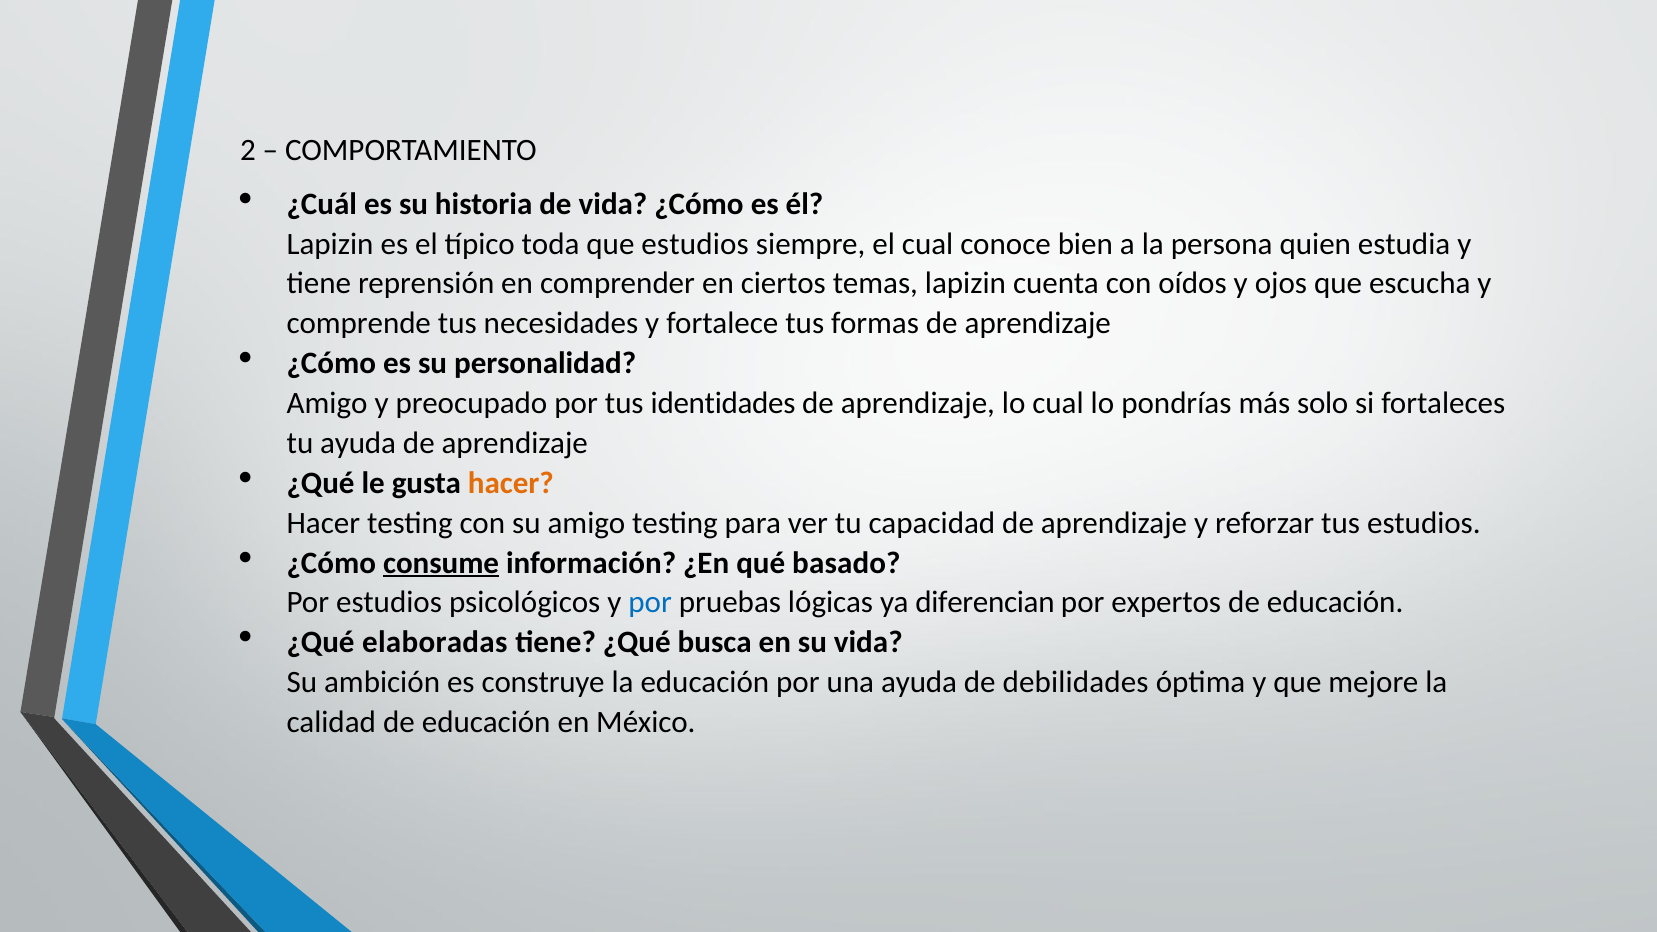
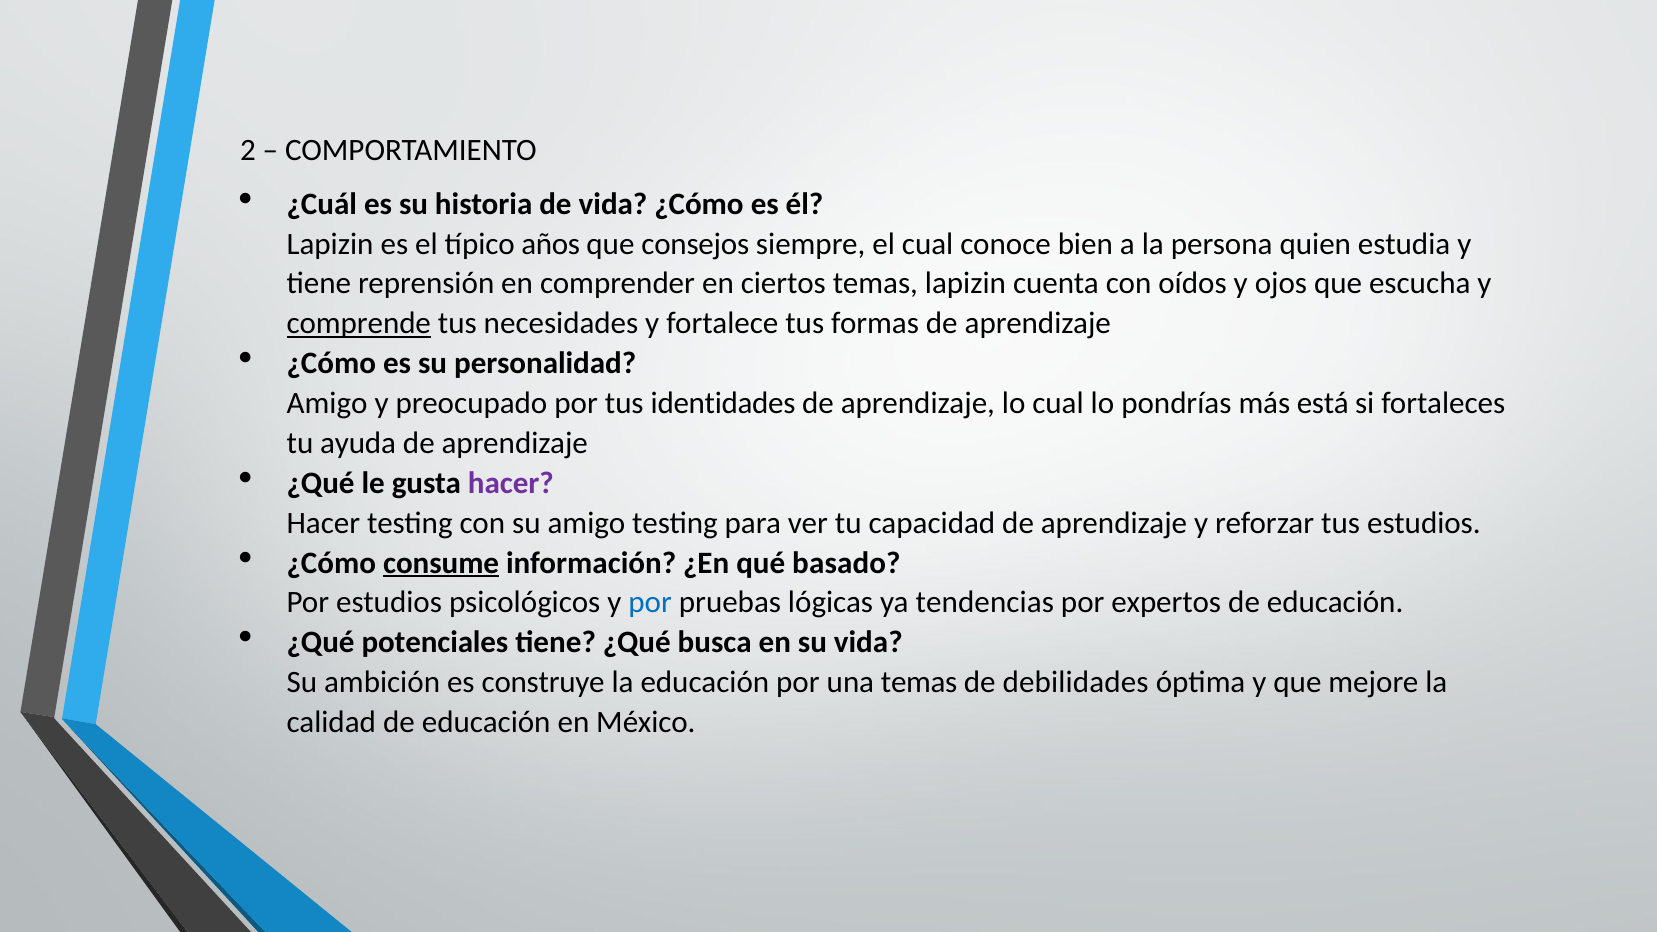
toda: toda -> años
que estudios: estudios -> consejos
comprende underline: none -> present
solo: solo -> está
hacer at (511, 483) colour: orange -> purple
diferencian: diferencian -> tendencias
elaboradas: elaboradas -> potenciales
una ayuda: ayuda -> temas
